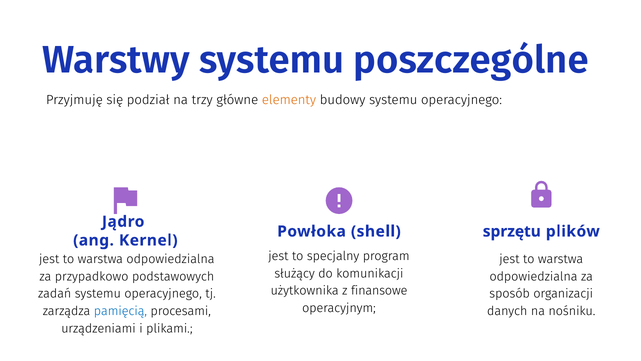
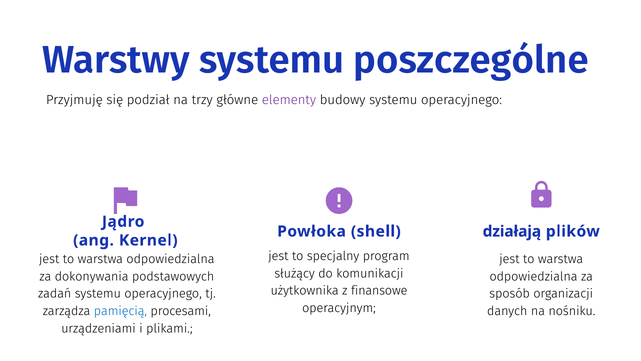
elementy colour: orange -> purple
sprzętu: sprzętu -> działają
przypadkowo: przypadkowo -> dokonywania
